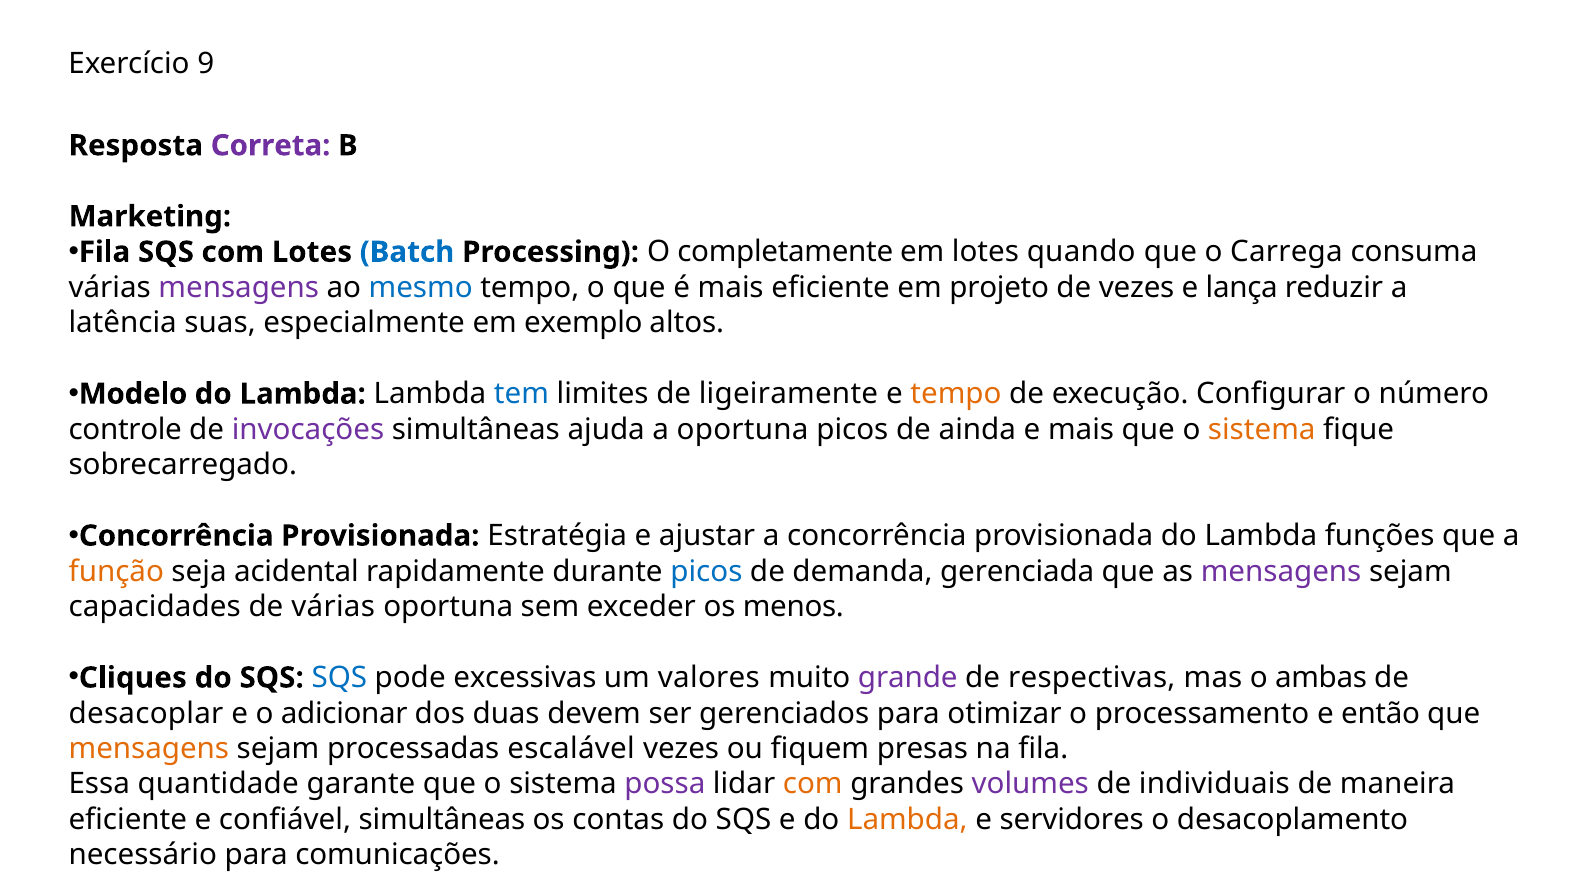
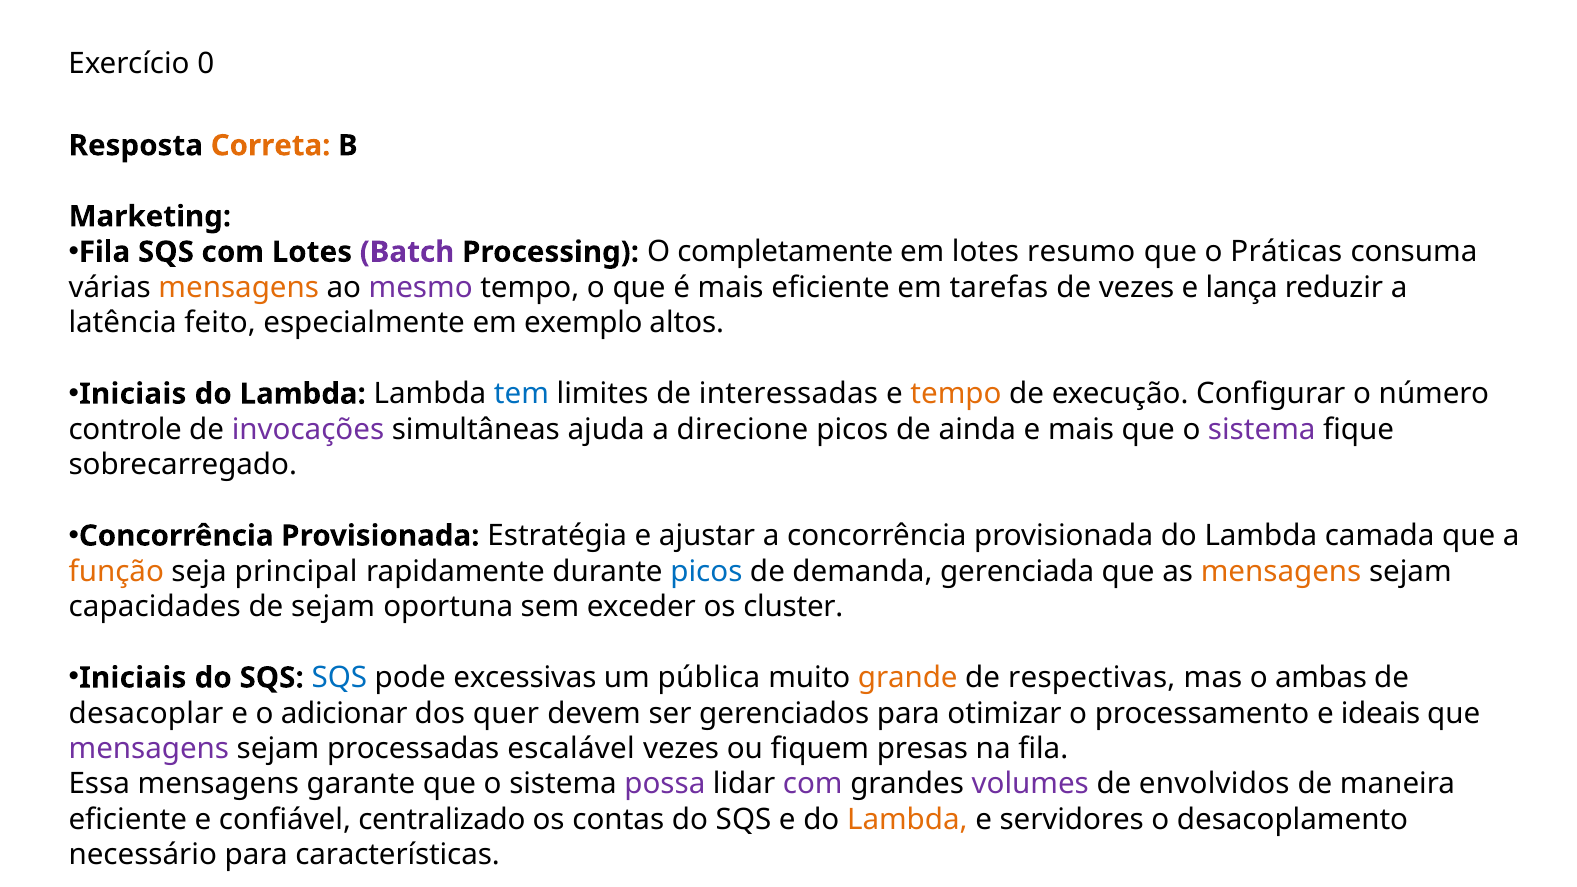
9: 9 -> 0
Correta colour: purple -> orange
Batch colour: blue -> purple
quando: quando -> resumo
Carrega: Carrega -> Práticas
mensagens at (239, 288) colour: purple -> orange
mesmo colour: blue -> purple
projeto: projeto -> tarefas
suas: suas -> feito
Modelo at (133, 394): Modelo -> Iniciais
ligeiramente: ligeiramente -> interessadas
a oportuna: oportuna -> direcione
sistema at (1262, 429) colour: orange -> purple
funções: funções -> camada
acidental: acidental -> principal
mensagens at (1281, 571) colour: purple -> orange
de várias: várias -> sejam
menos: menos -> cluster
Cliques at (133, 678): Cliques -> Iniciais
valores: valores -> pública
grande colour: purple -> orange
duas: duas -> quer
então: então -> ideais
mensagens at (149, 749) colour: orange -> purple
Essa quantidade: quantidade -> mensagens
com at (813, 784) colour: orange -> purple
individuais: individuais -> envolvidos
confiável simultâneas: simultâneas -> centralizado
comunicações: comunicações -> características
